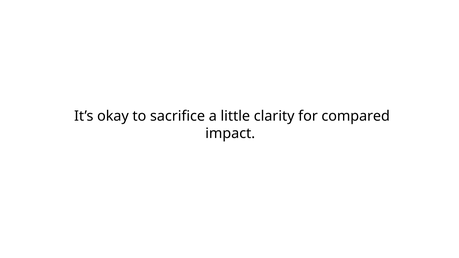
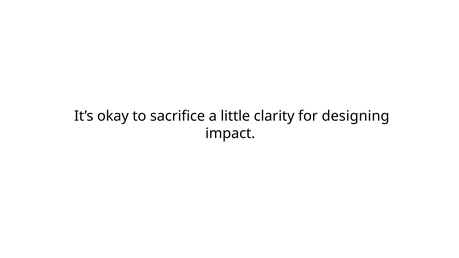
compared: compared -> designing
